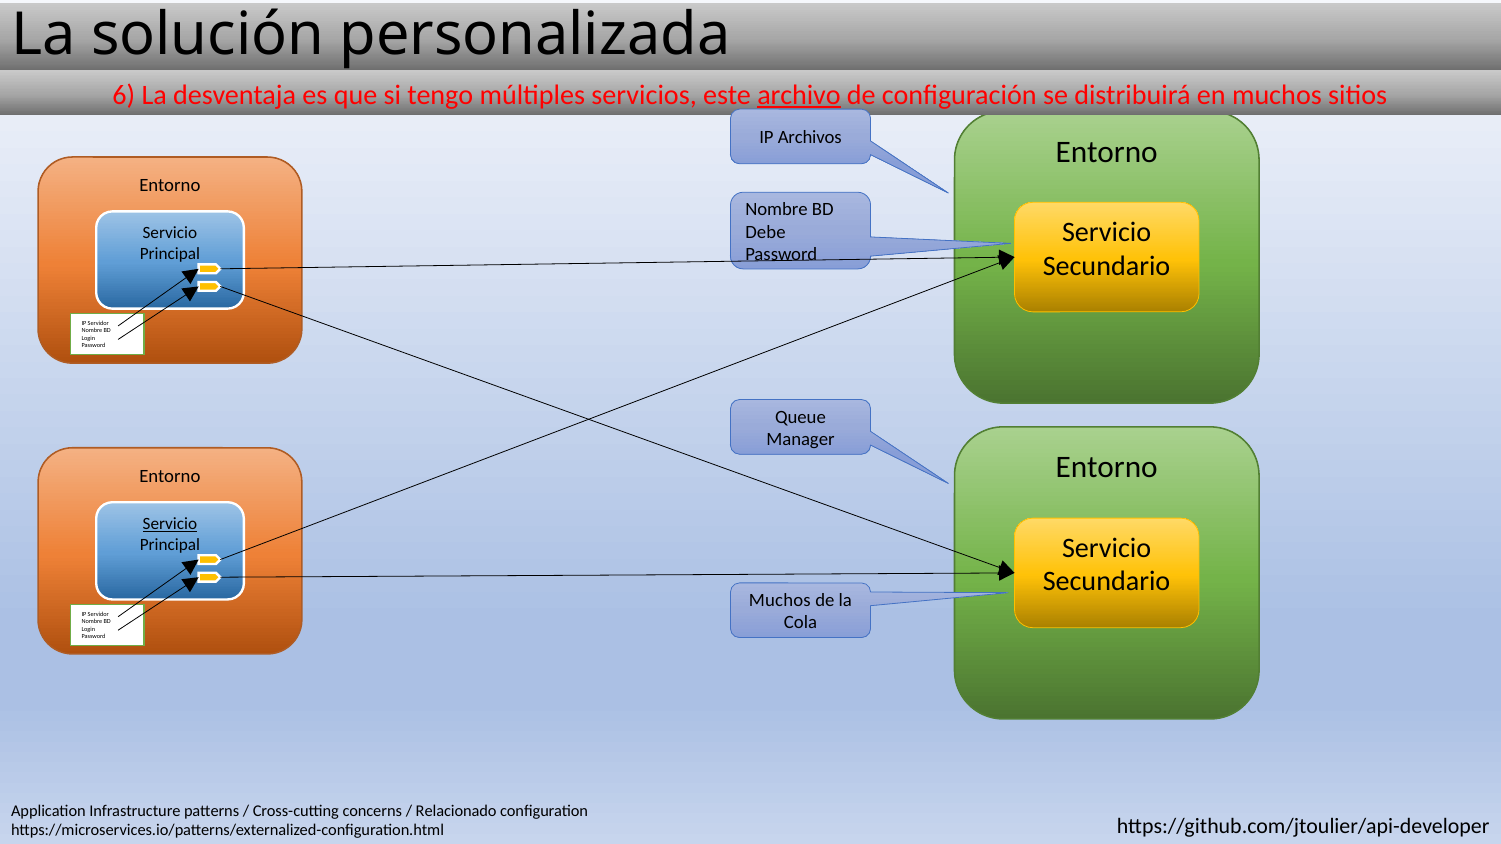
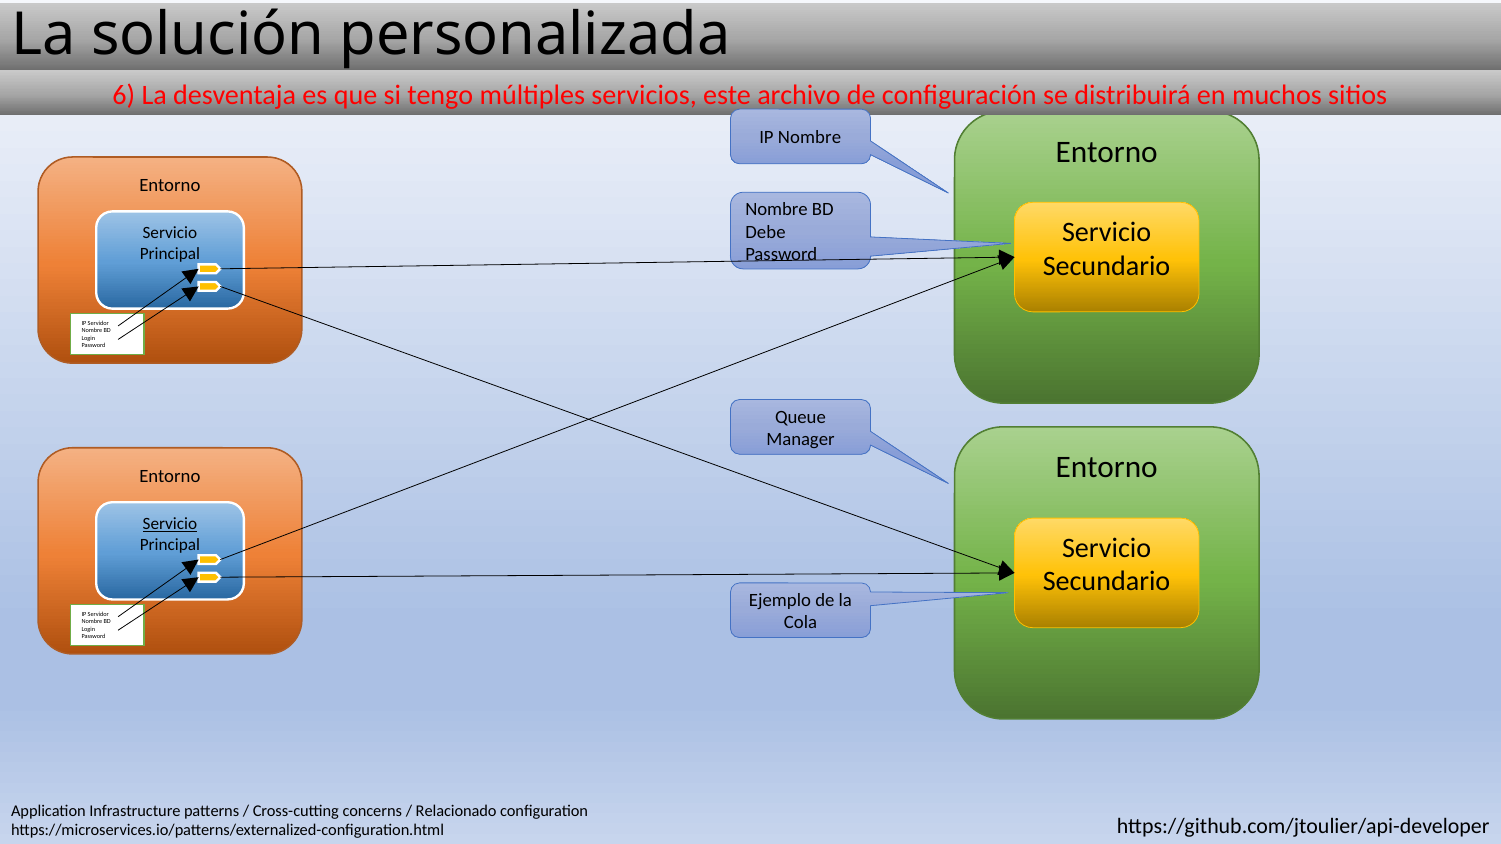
archivo underline: present -> none
IP Archivos: Archivos -> Nombre
Muchos at (780, 600): Muchos -> Ejemplo
